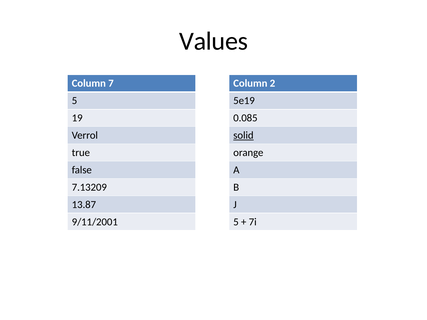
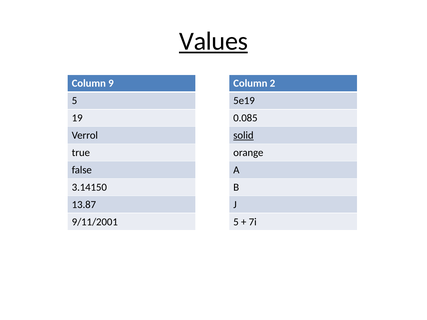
Values underline: none -> present
7: 7 -> 9
7.13209: 7.13209 -> 3.14150
